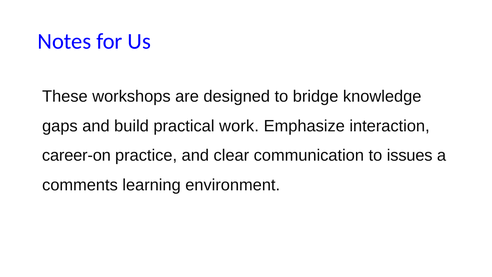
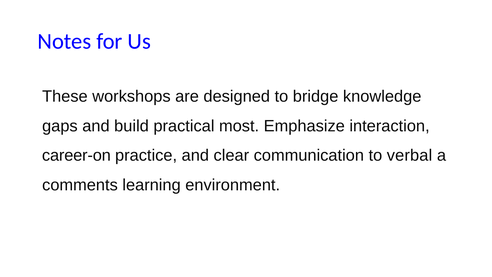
work: work -> most
issues: issues -> verbal
